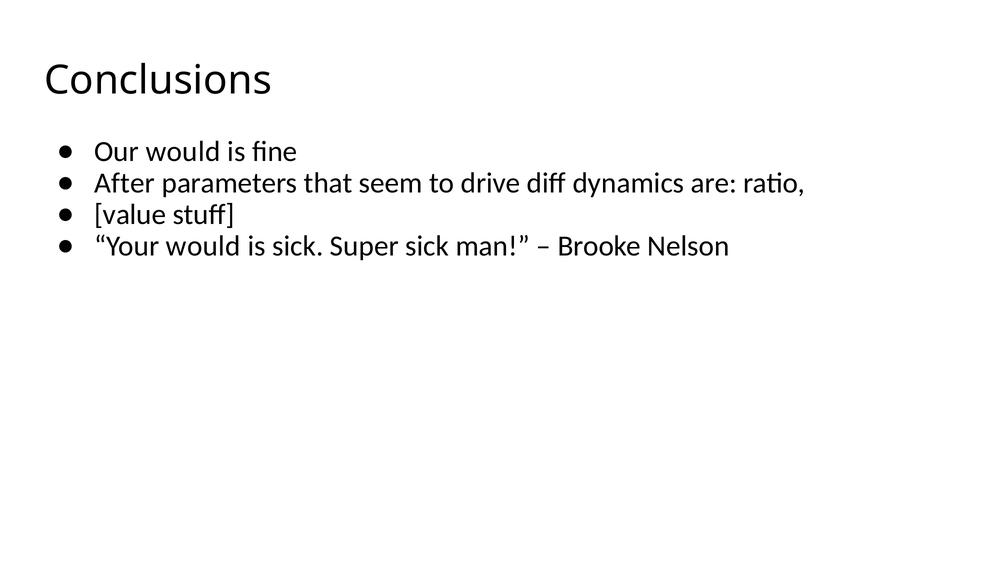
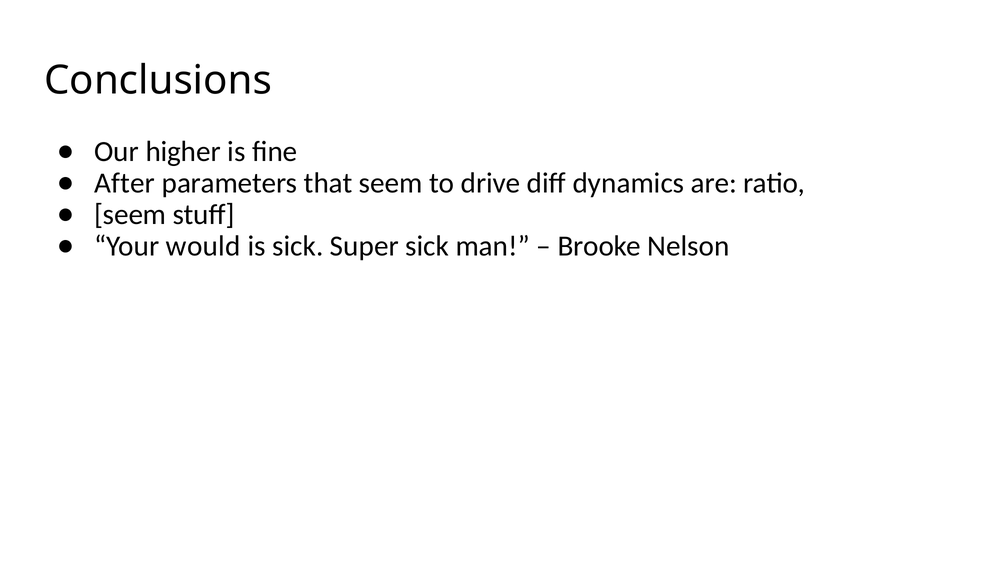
Our would: would -> higher
value at (130, 215): value -> seem
